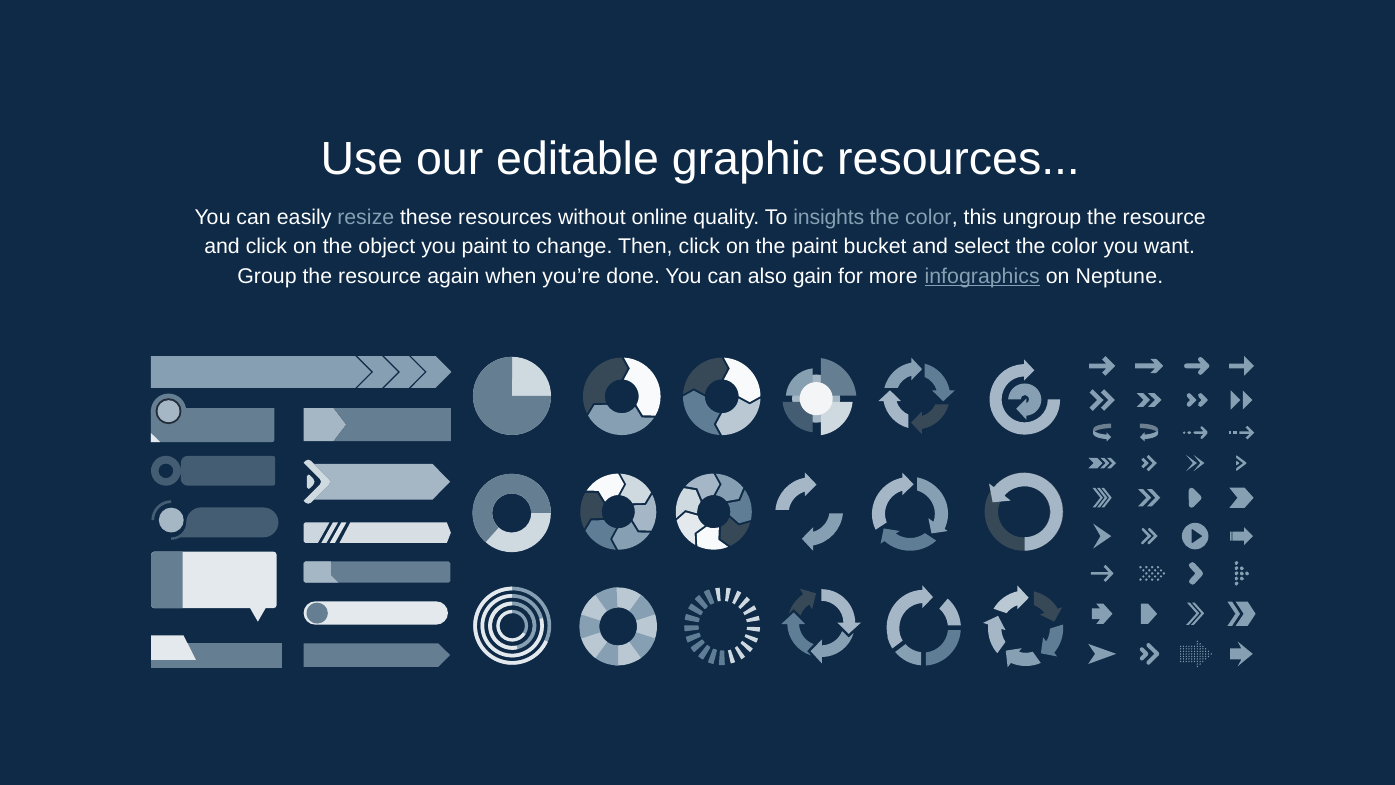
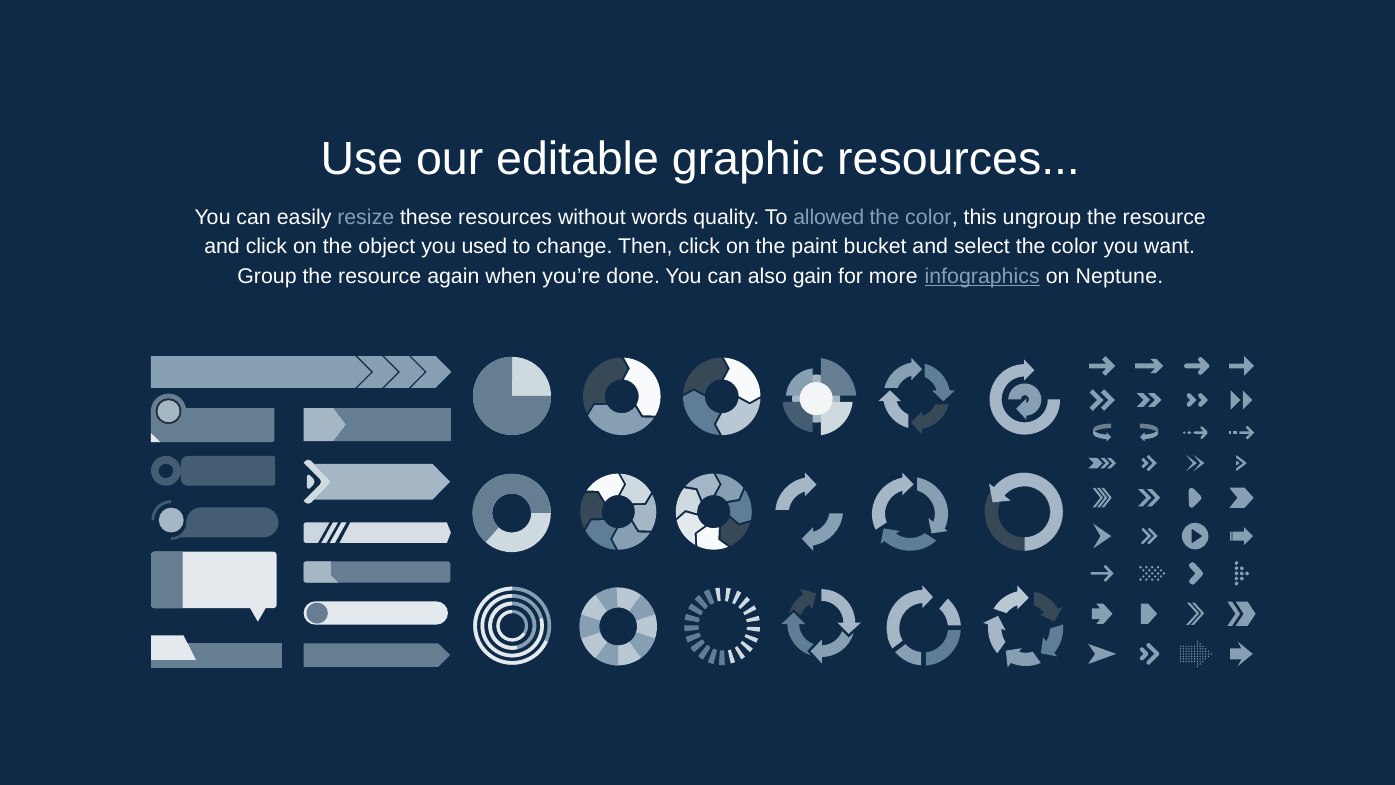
online: online -> words
insights: insights -> allowed
you paint: paint -> used
